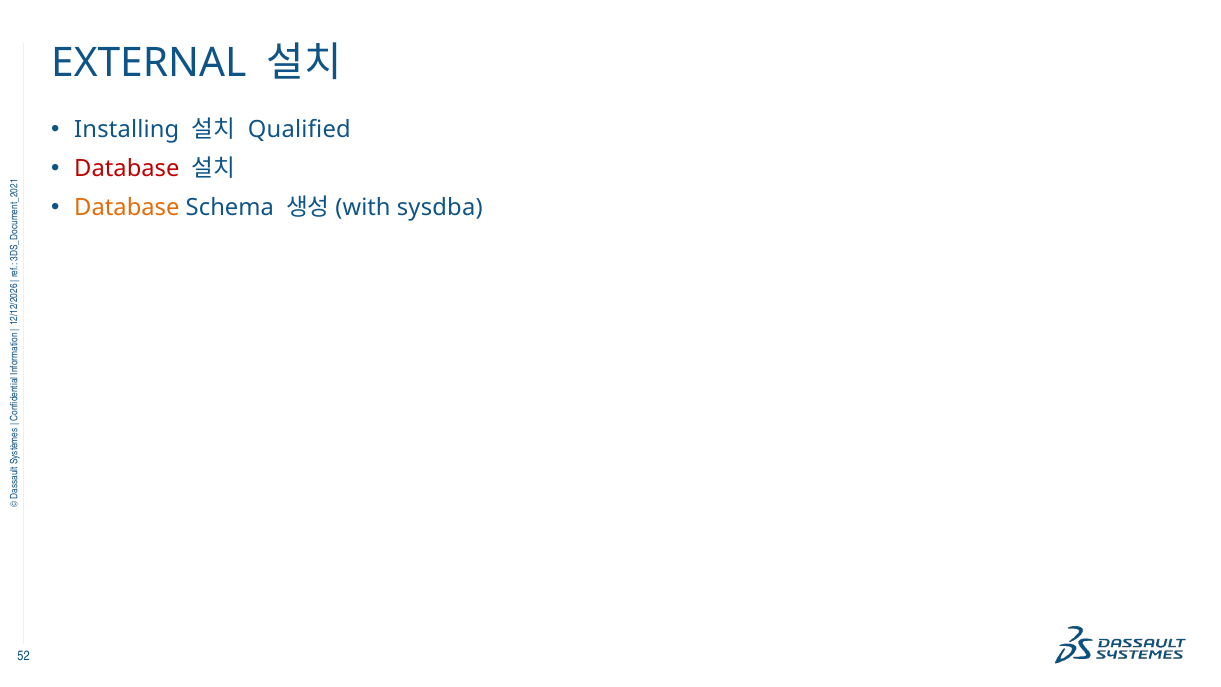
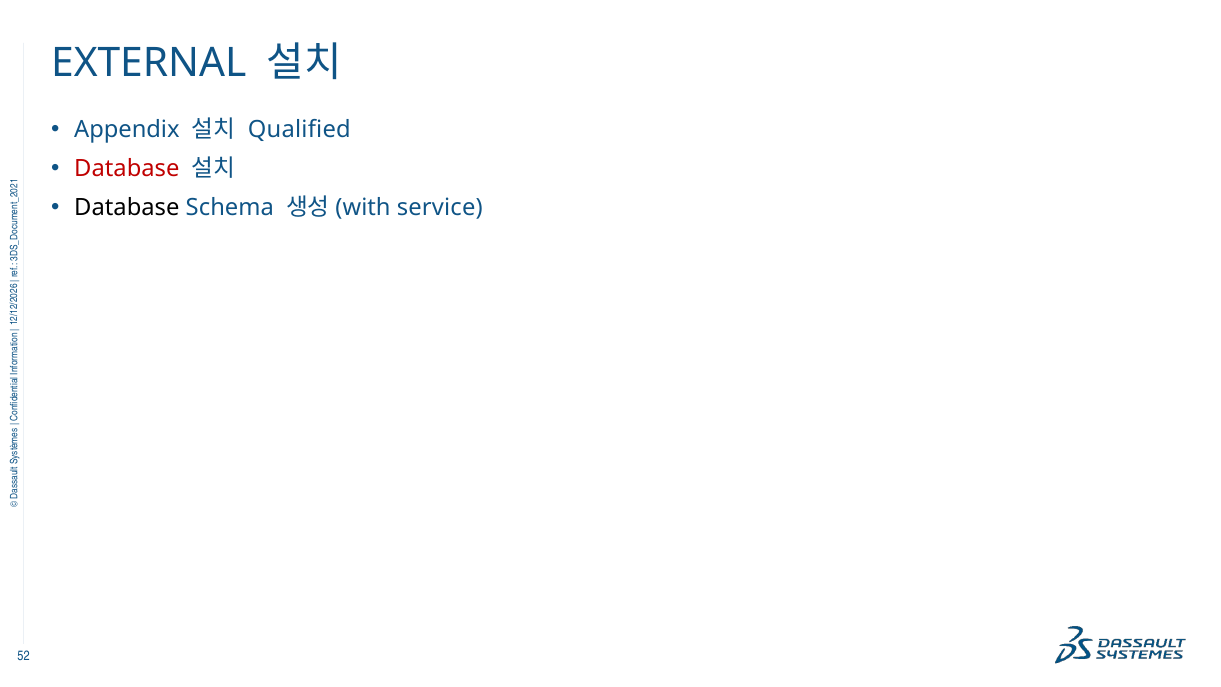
Installing: Installing -> Appendix
Database at (127, 207) colour: orange -> black
sysdba: sysdba -> service
